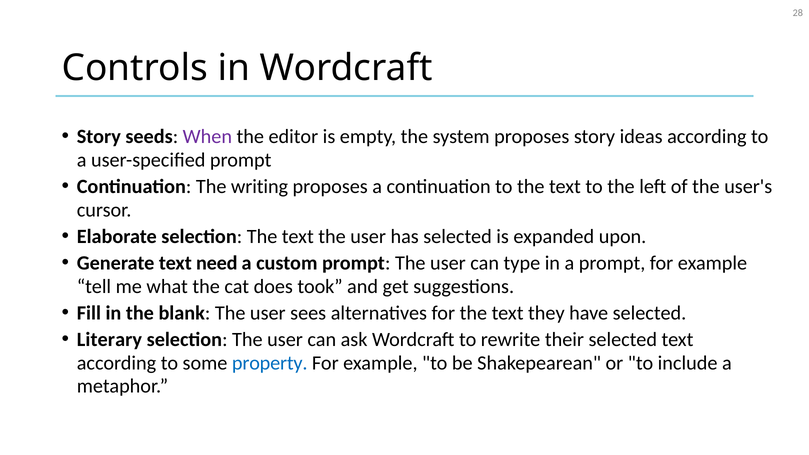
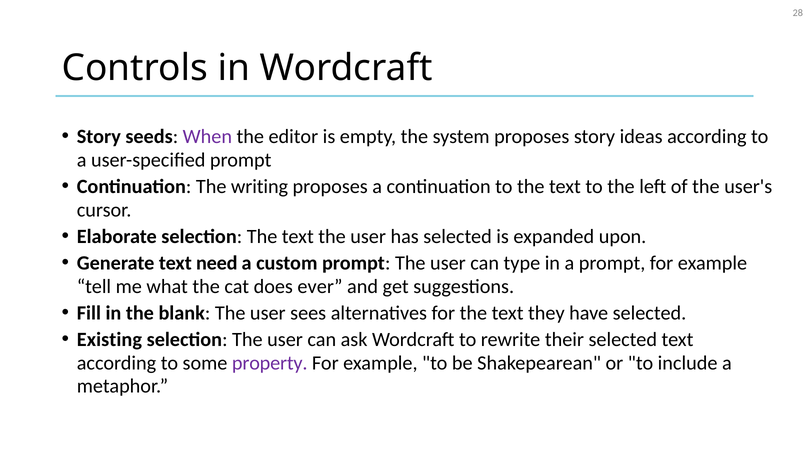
took: took -> ever
Literary: Literary -> Existing
property colour: blue -> purple
